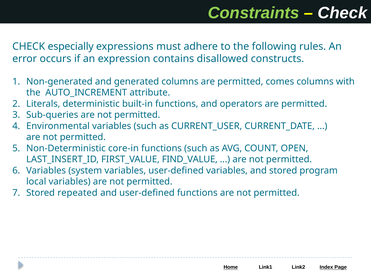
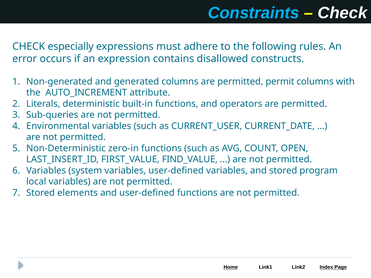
Constraints colour: light green -> light blue
comes: comes -> permit
core-in: core-in -> zero-in
repeated: repeated -> elements
